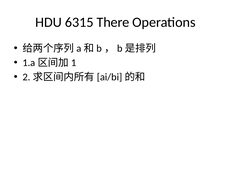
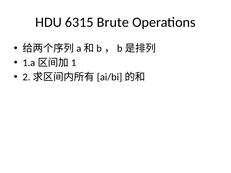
There: There -> Brute
